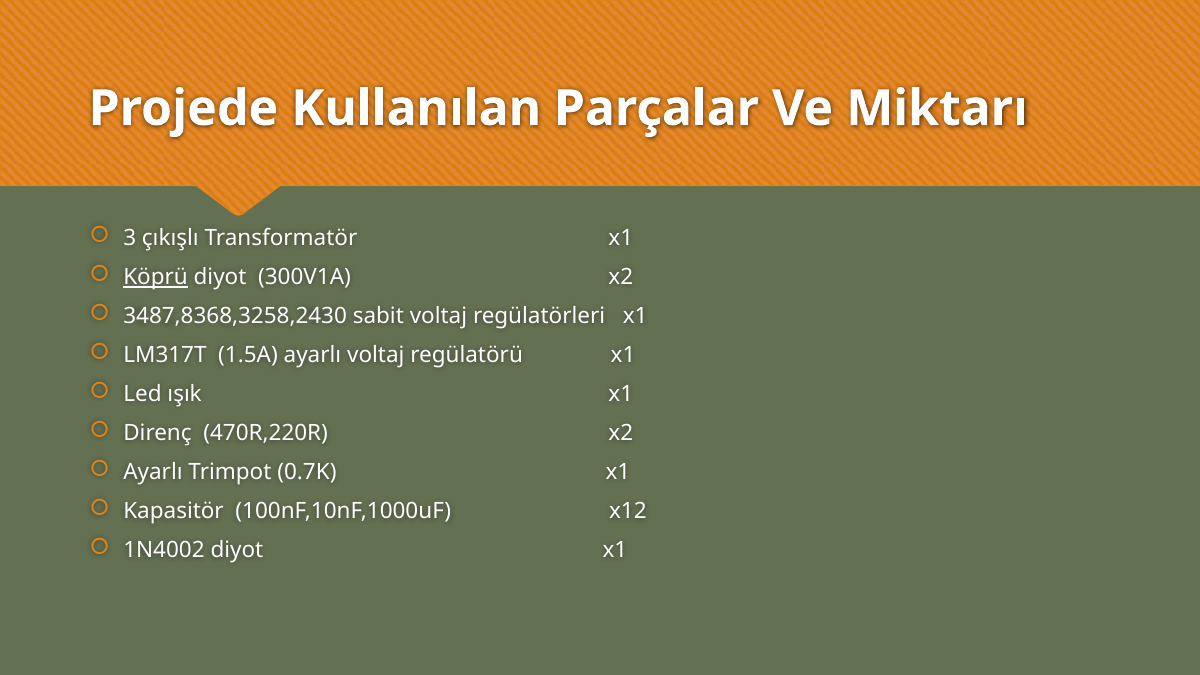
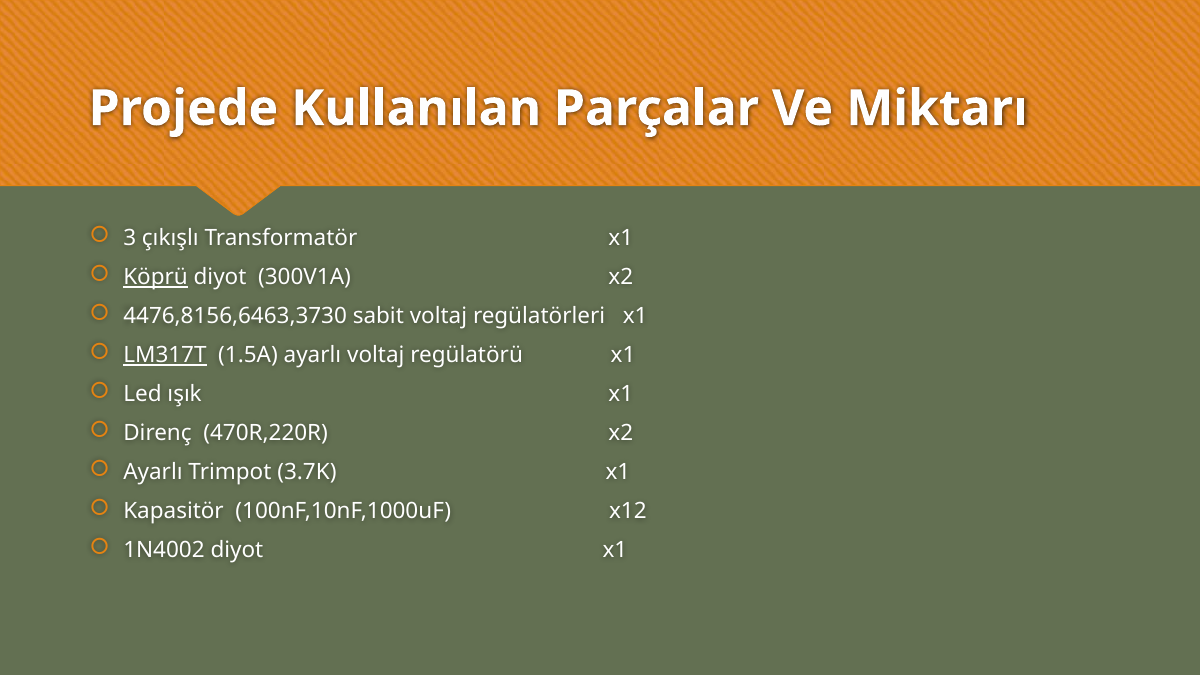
3487,8368,3258,2430: 3487,8368,3258,2430 -> 4476,8156,6463,3730
LM317T underline: none -> present
0.7K: 0.7K -> 3.7K
